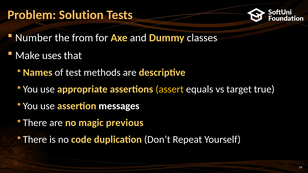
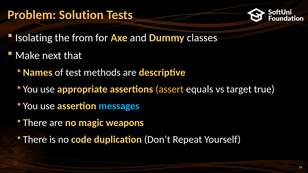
Number: Number -> Isolating
uses: uses -> next
messages colour: white -> light blue
previous: previous -> weapons
